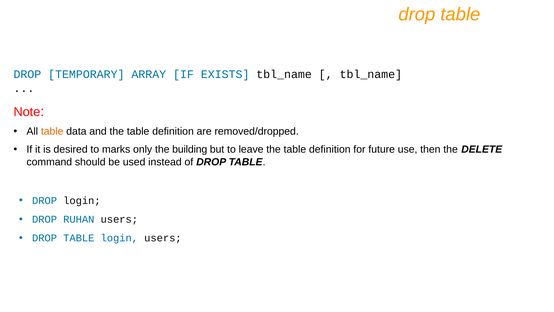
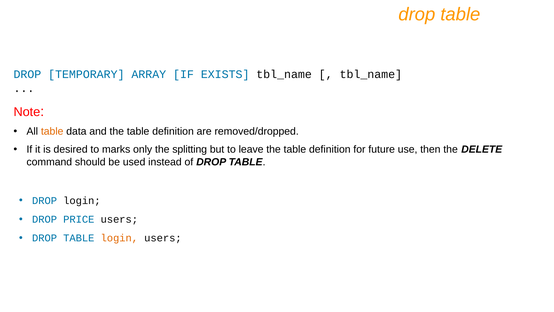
building: building -> splitting
RUHAN: RUHAN -> PRICE
login at (119, 238) colour: blue -> orange
